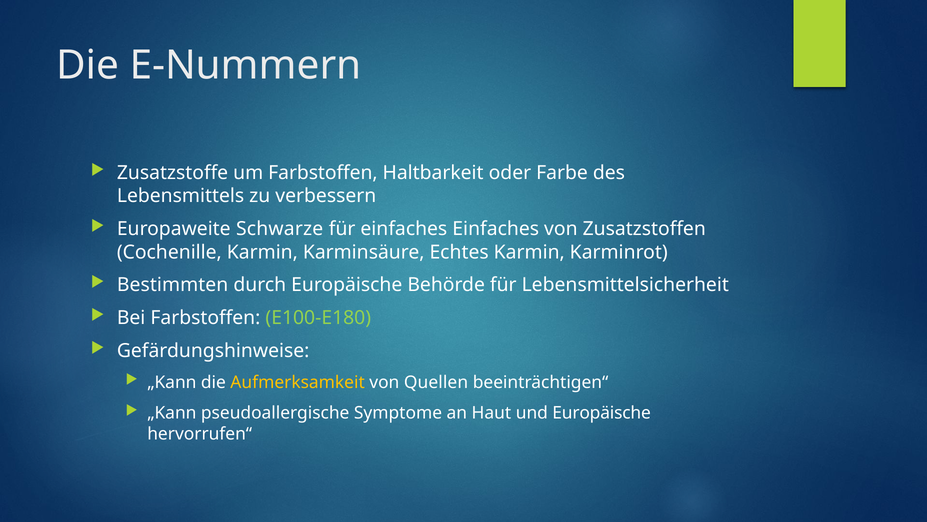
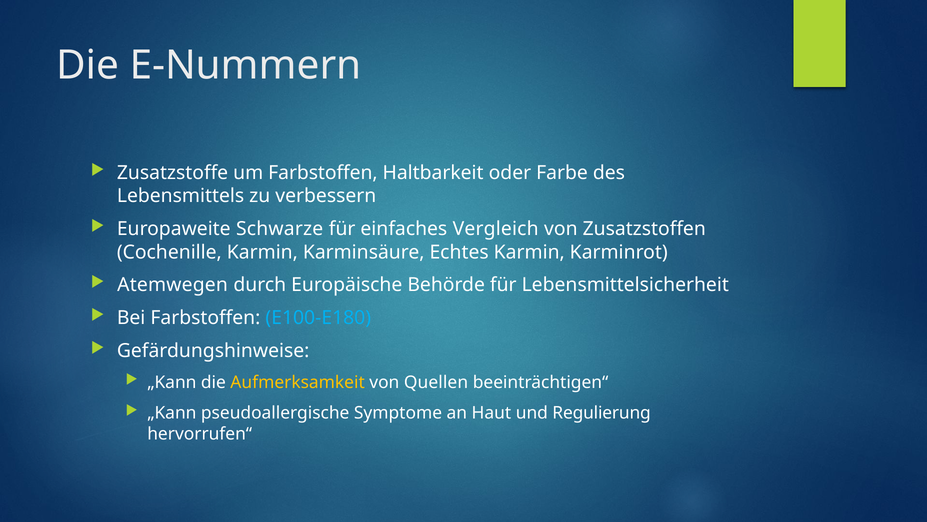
einfaches Einfaches: Einfaches -> Vergleich
Bestimmten: Bestimmten -> Atemwegen
E100-E180 colour: light green -> light blue
und Europäische: Europäische -> Regulierung
